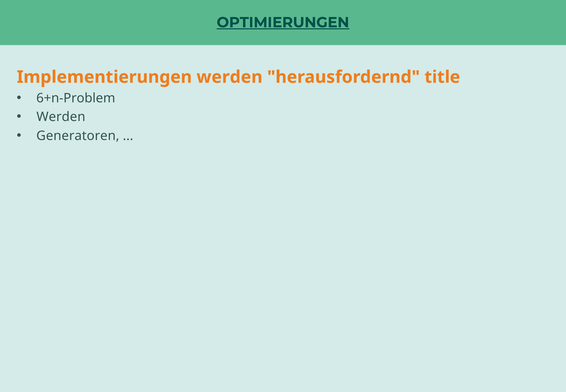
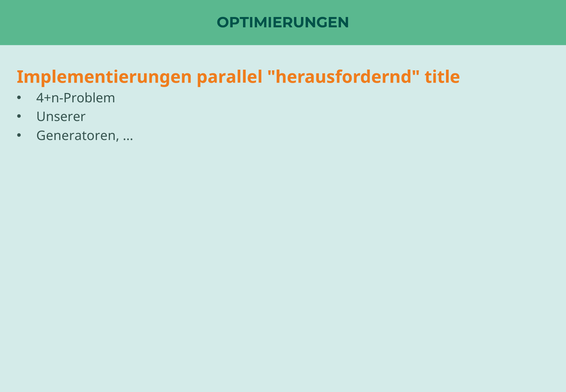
OPTIMIERUNGEN underline: present -> none
Implementierungen werden: werden -> parallel
6+n-Problem: 6+n-Problem -> 4+n-Problem
Werden at (61, 117): Werden -> Unserer
